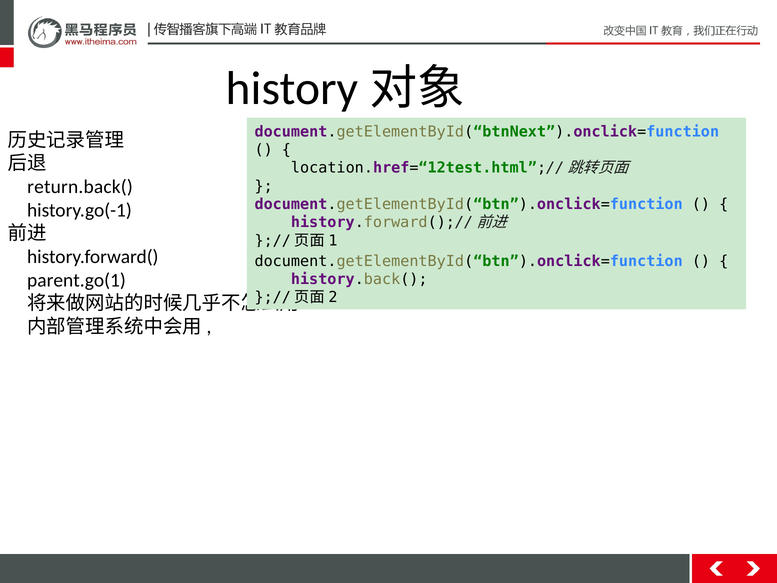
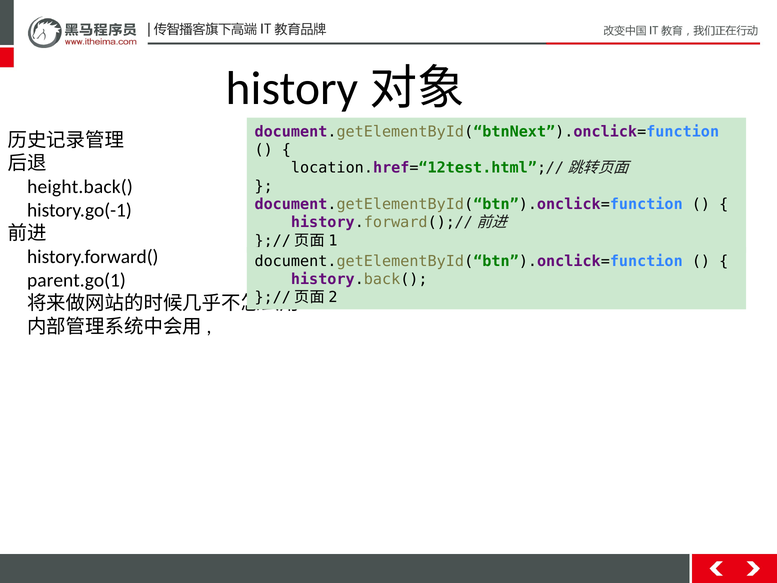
return.back(: return.back( -> height.back(
